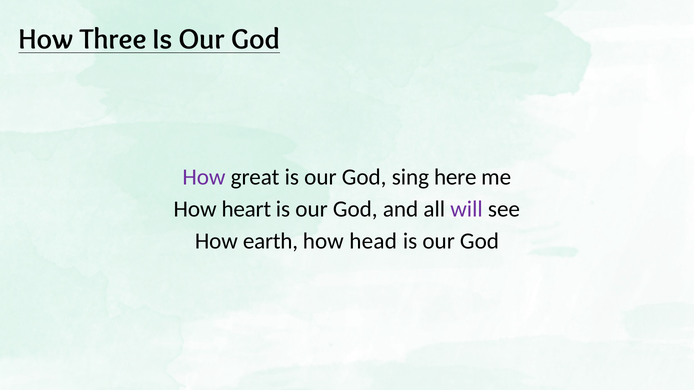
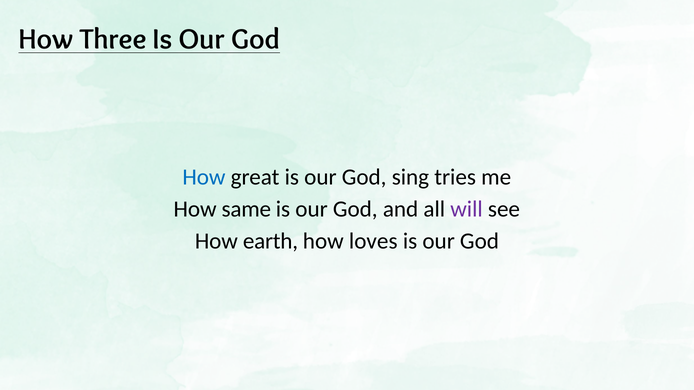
How at (204, 177) colour: purple -> blue
here: here -> tries
heart: heart -> same
head: head -> loves
